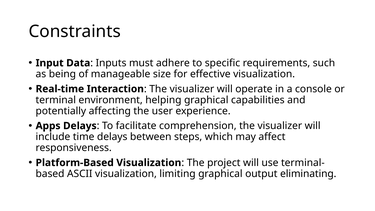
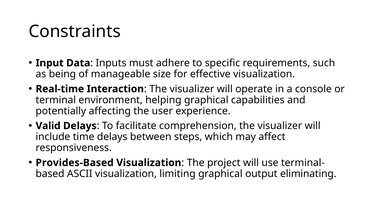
Apps: Apps -> Valid
Platform-Based: Platform-Based -> Provides-Based
